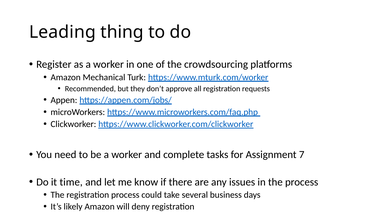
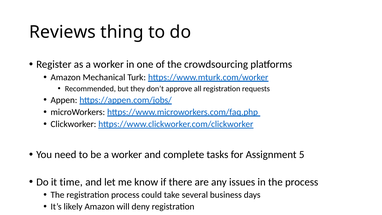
Leading: Leading -> Reviews
7: 7 -> 5
